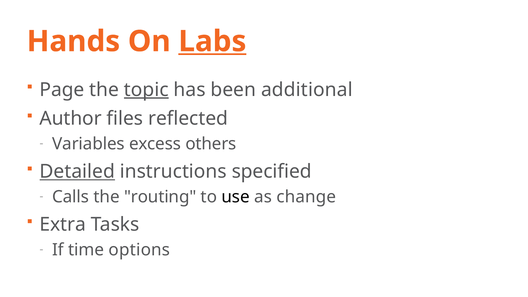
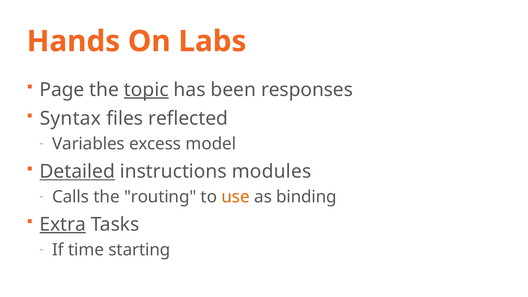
Labs underline: present -> none
additional: additional -> responses
Author: Author -> Syntax
others: others -> model
specified: specified -> modules
use colour: black -> orange
change: change -> binding
Extra underline: none -> present
options: options -> starting
